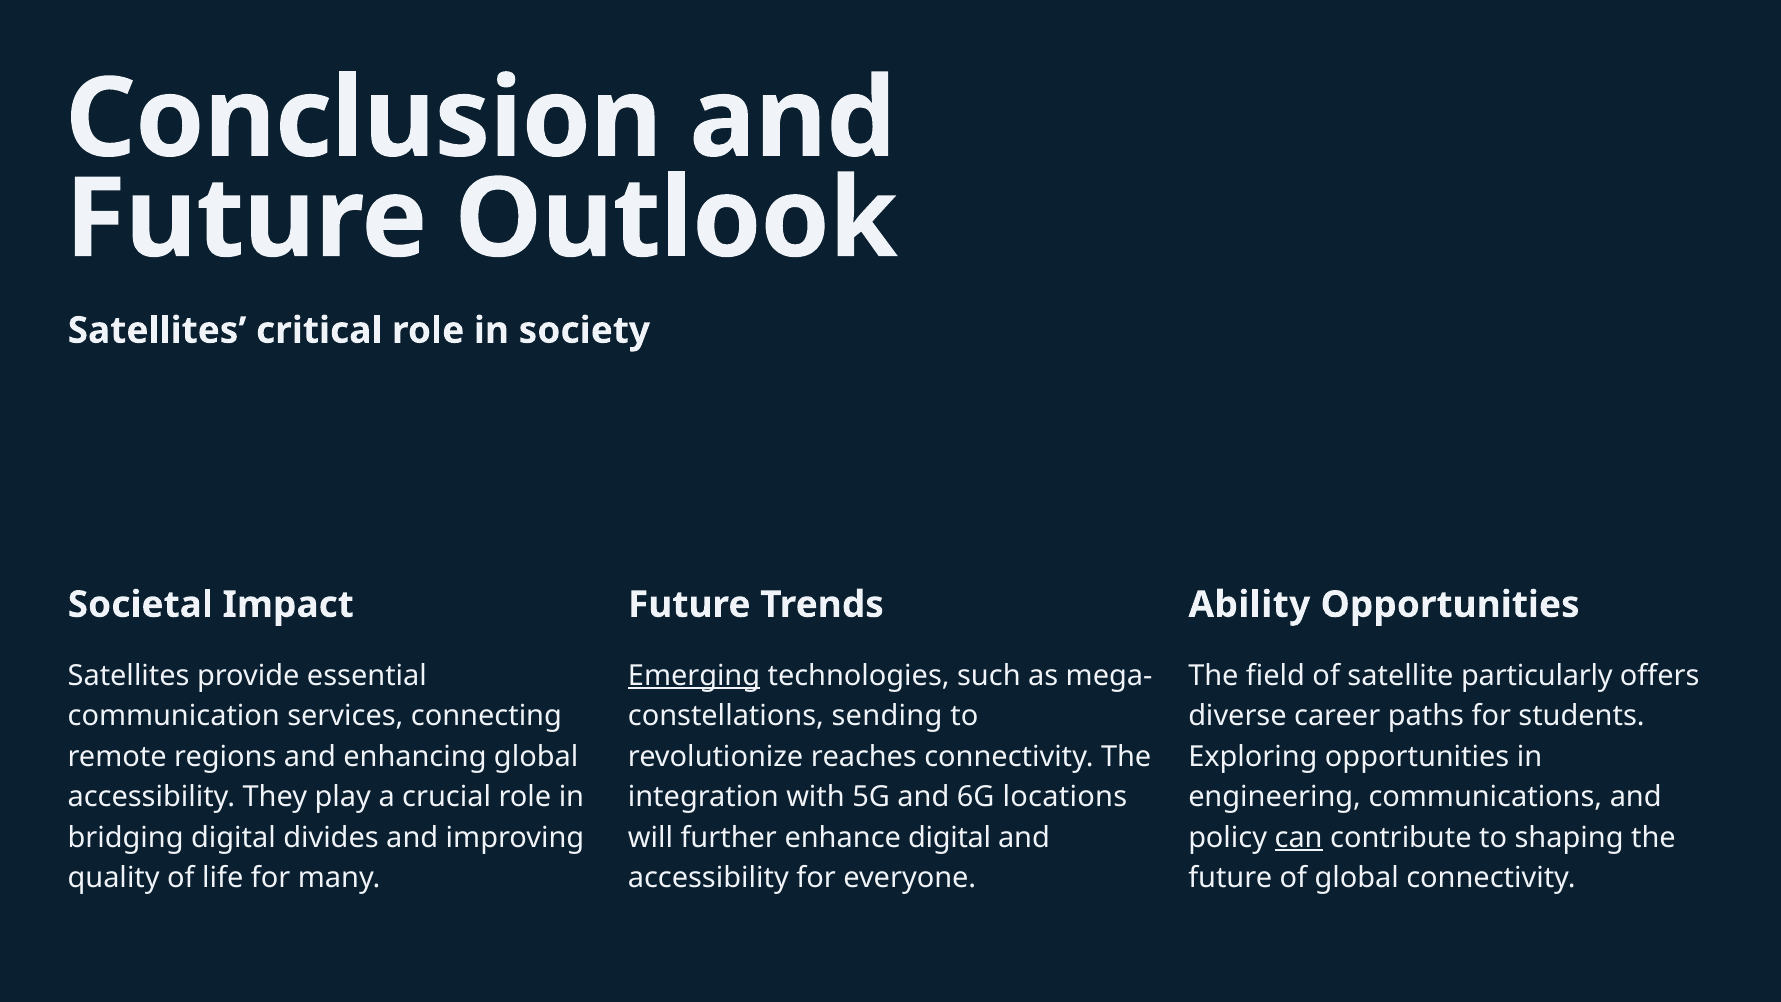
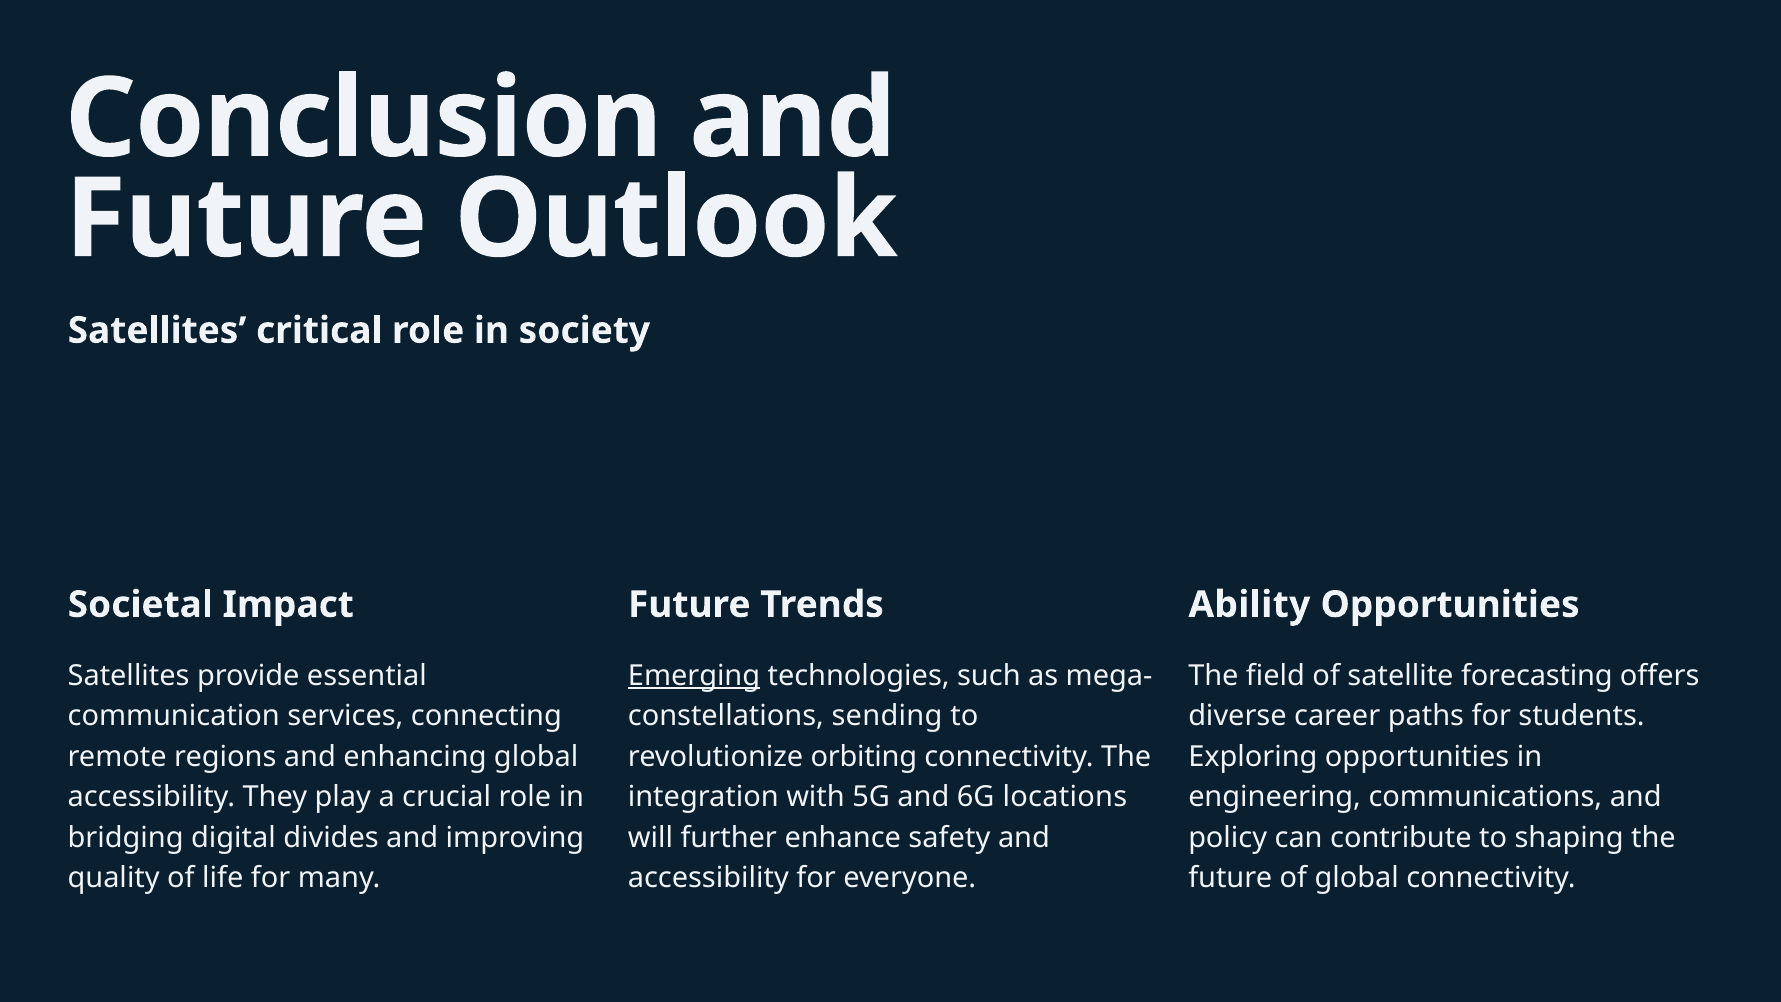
particularly: particularly -> forecasting
reaches: reaches -> orbiting
enhance digital: digital -> safety
can underline: present -> none
